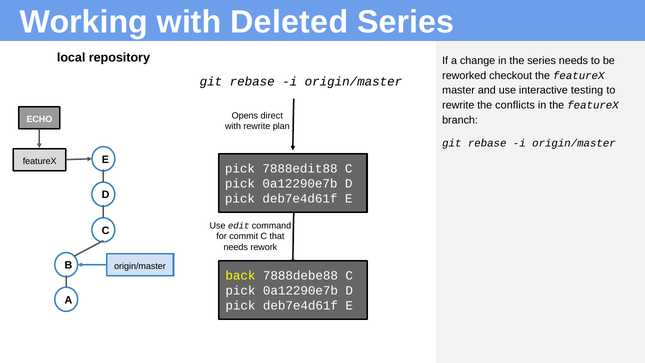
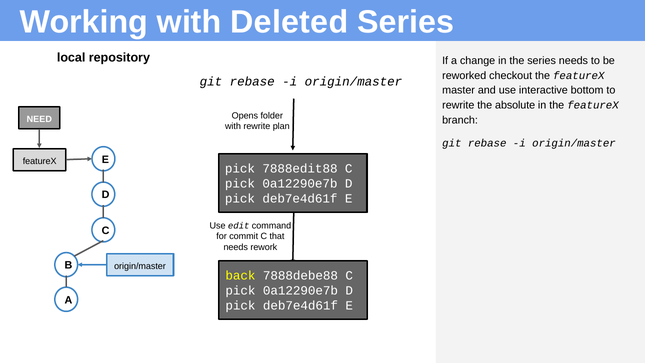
testing: testing -> bottom
conflicts: conflicts -> absolute
direct: direct -> folder
ECHO: ECHO -> NEED
